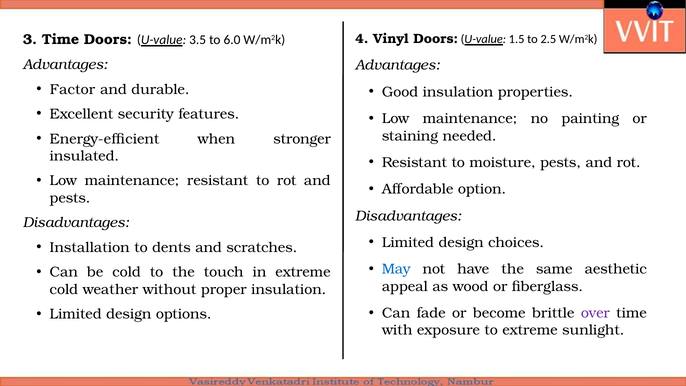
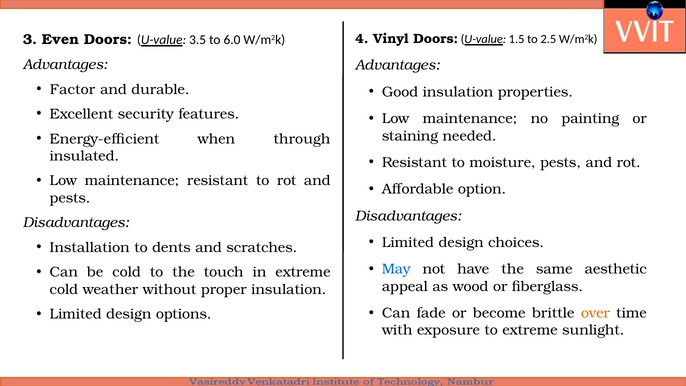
3 Time: Time -> Even
stronger: stronger -> through
over colour: purple -> orange
